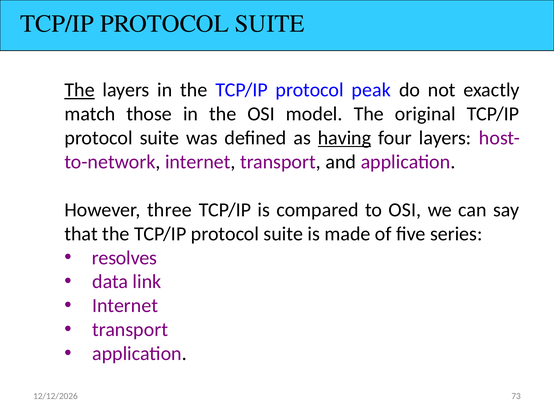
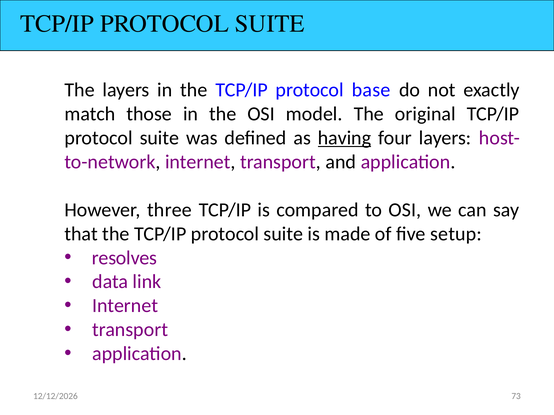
The at (80, 90) underline: present -> none
peak: peak -> base
series: series -> setup
